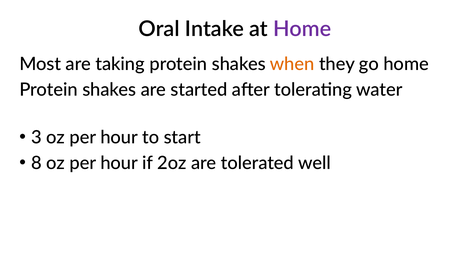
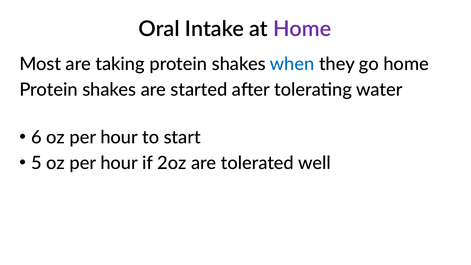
when colour: orange -> blue
3: 3 -> 6
8: 8 -> 5
